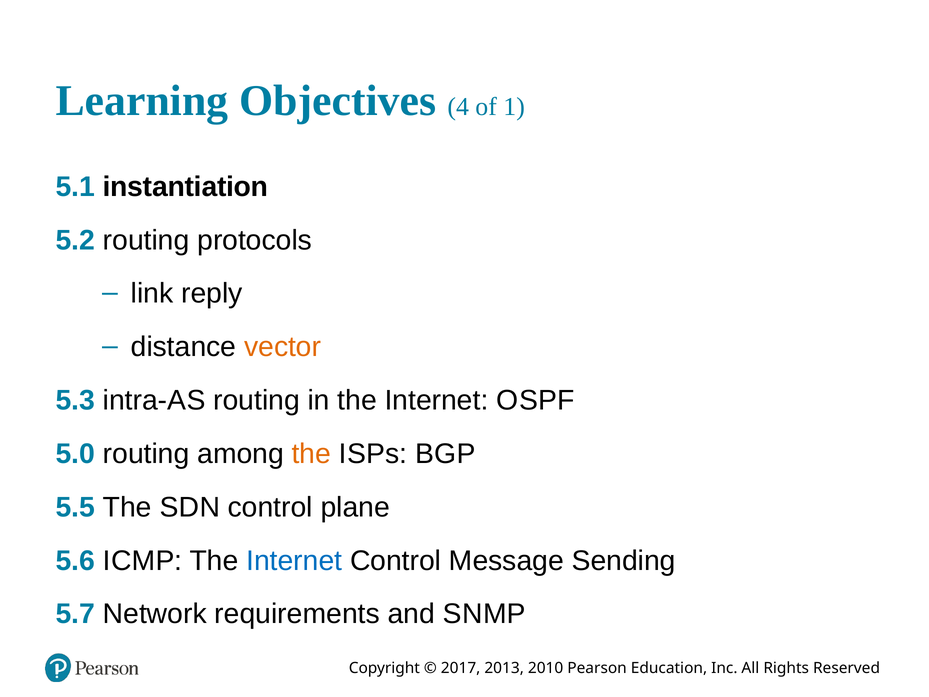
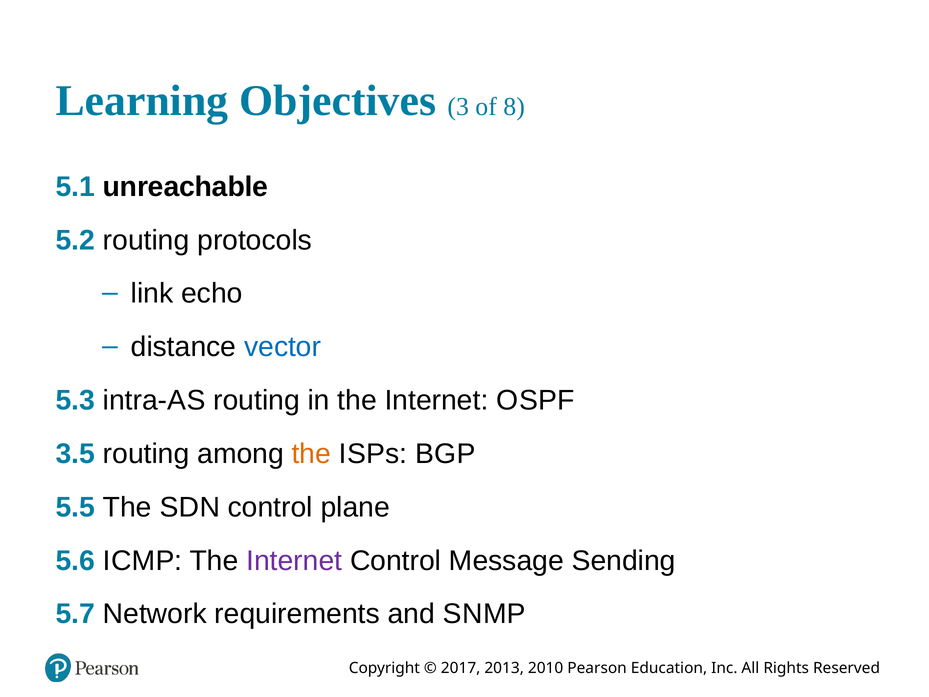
4: 4 -> 3
1: 1 -> 8
instantiation: instantiation -> unreachable
reply: reply -> echo
vector colour: orange -> blue
5.0: 5.0 -> 3.5
Internet at (294, 561) colour: blue -> purple
